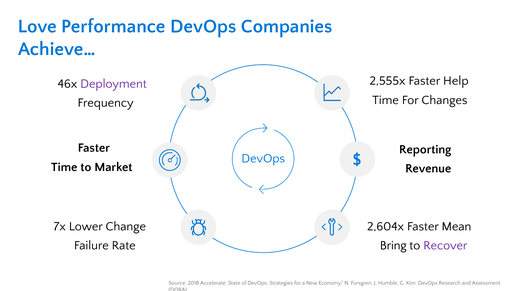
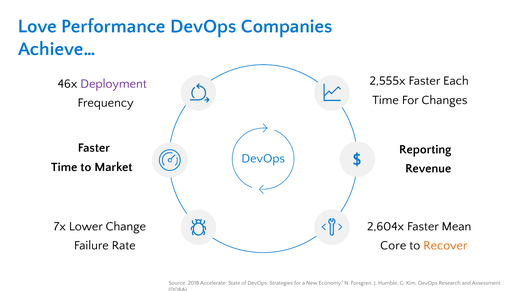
Help: Help -> Each
Bring: Bring -> Core
Recover colour: purple -> orange
